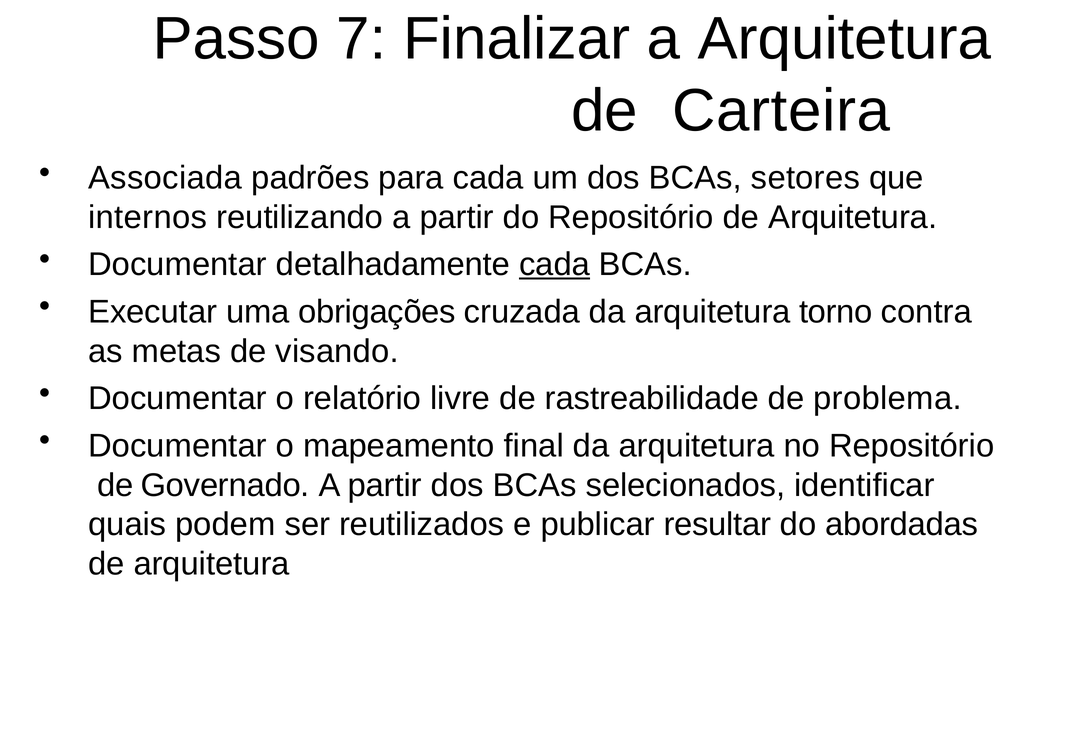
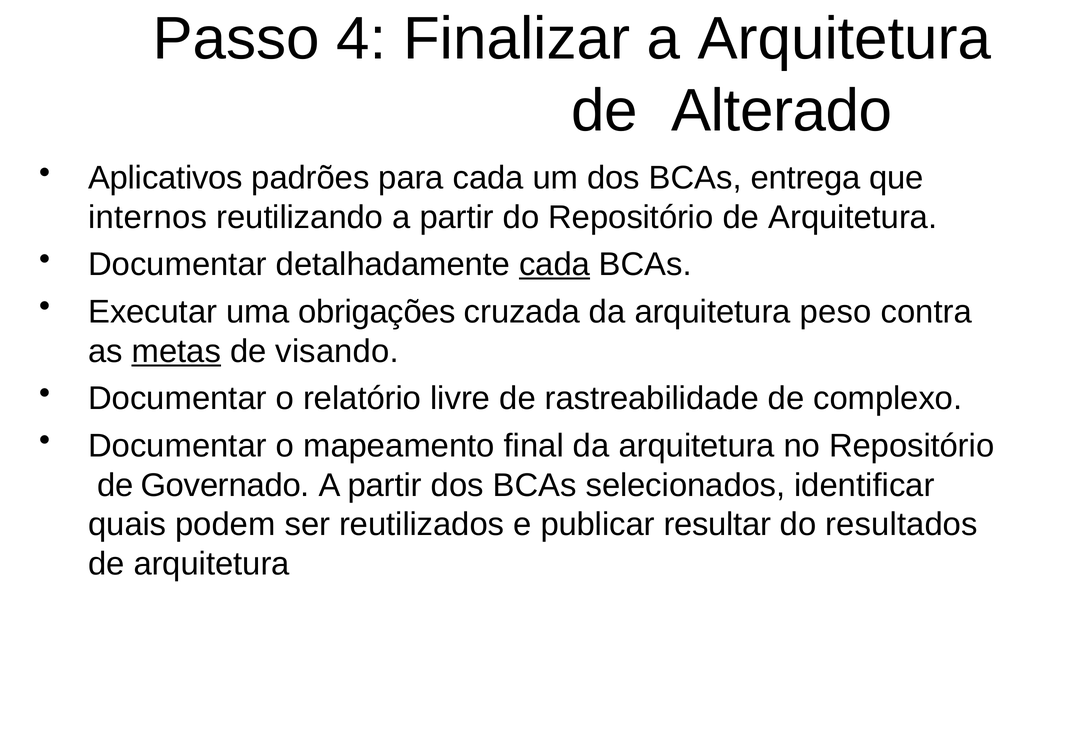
7: 7 -> 4
Carteira: Carteira -> Alterado
Associada: Associada -> Aplicativos
setores: setores -> entrega
torno: torno -> peso
metas underline: none -> present
problema: problema -> complexo
abordadas: abordadas -> resultados
